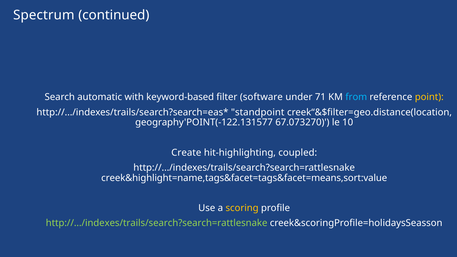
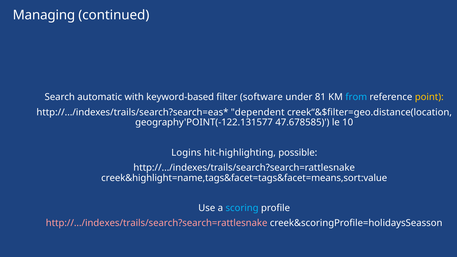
Spectrum: Spectrum -> Managing
71: 71 -> 81
standpoint: standpoint -> dependent
67.073270: 67.073270 -> 47.678585
Create: Create -> Logins
coupled: coupled -> possible
scoring colour: yellow -> light blue
http://.../indexes/trails/search?search=rattlesnake at (157, 223) colour: light green -> pink
